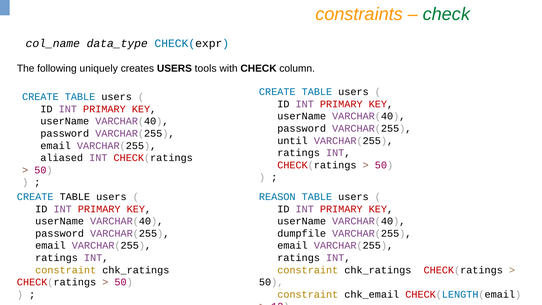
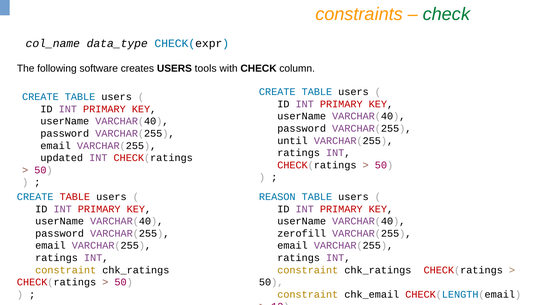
uniquely: uniquely -> software
aliased: aliased -> updated
TABLE at (75, 197) colour: black -> red
dumpfile: dumpfile -> zerofill
